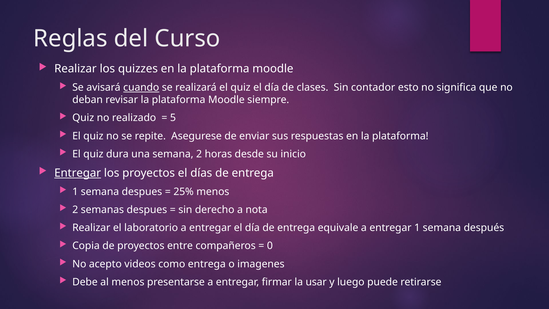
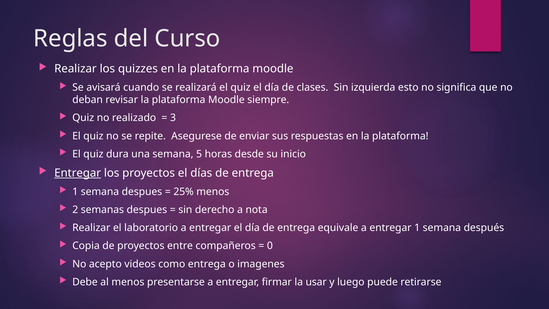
cuando underline: present -> none
contador: contador -> izquierda
5: 5 -> 3
semana 2: 2 -> 5
